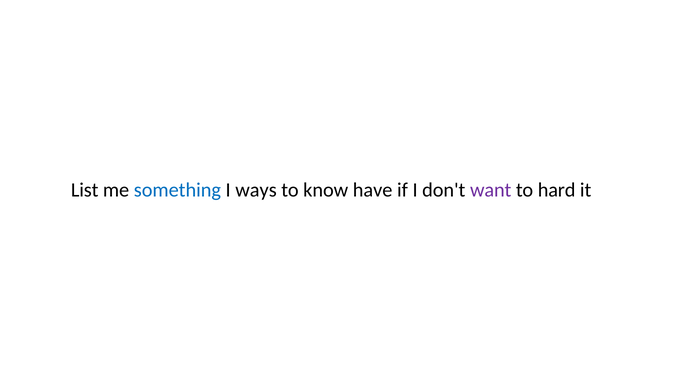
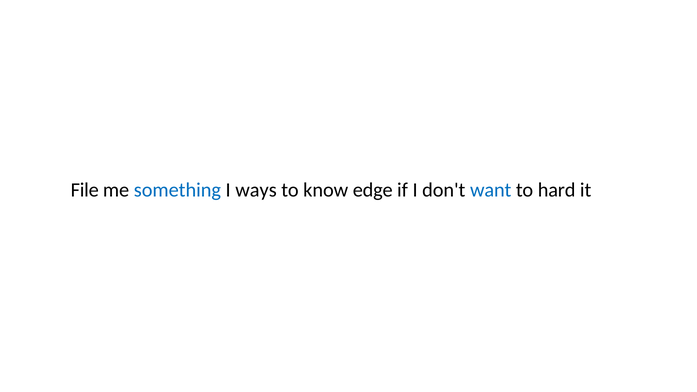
List: List -> File
have: have -> edge
want colour: purple -> blue
